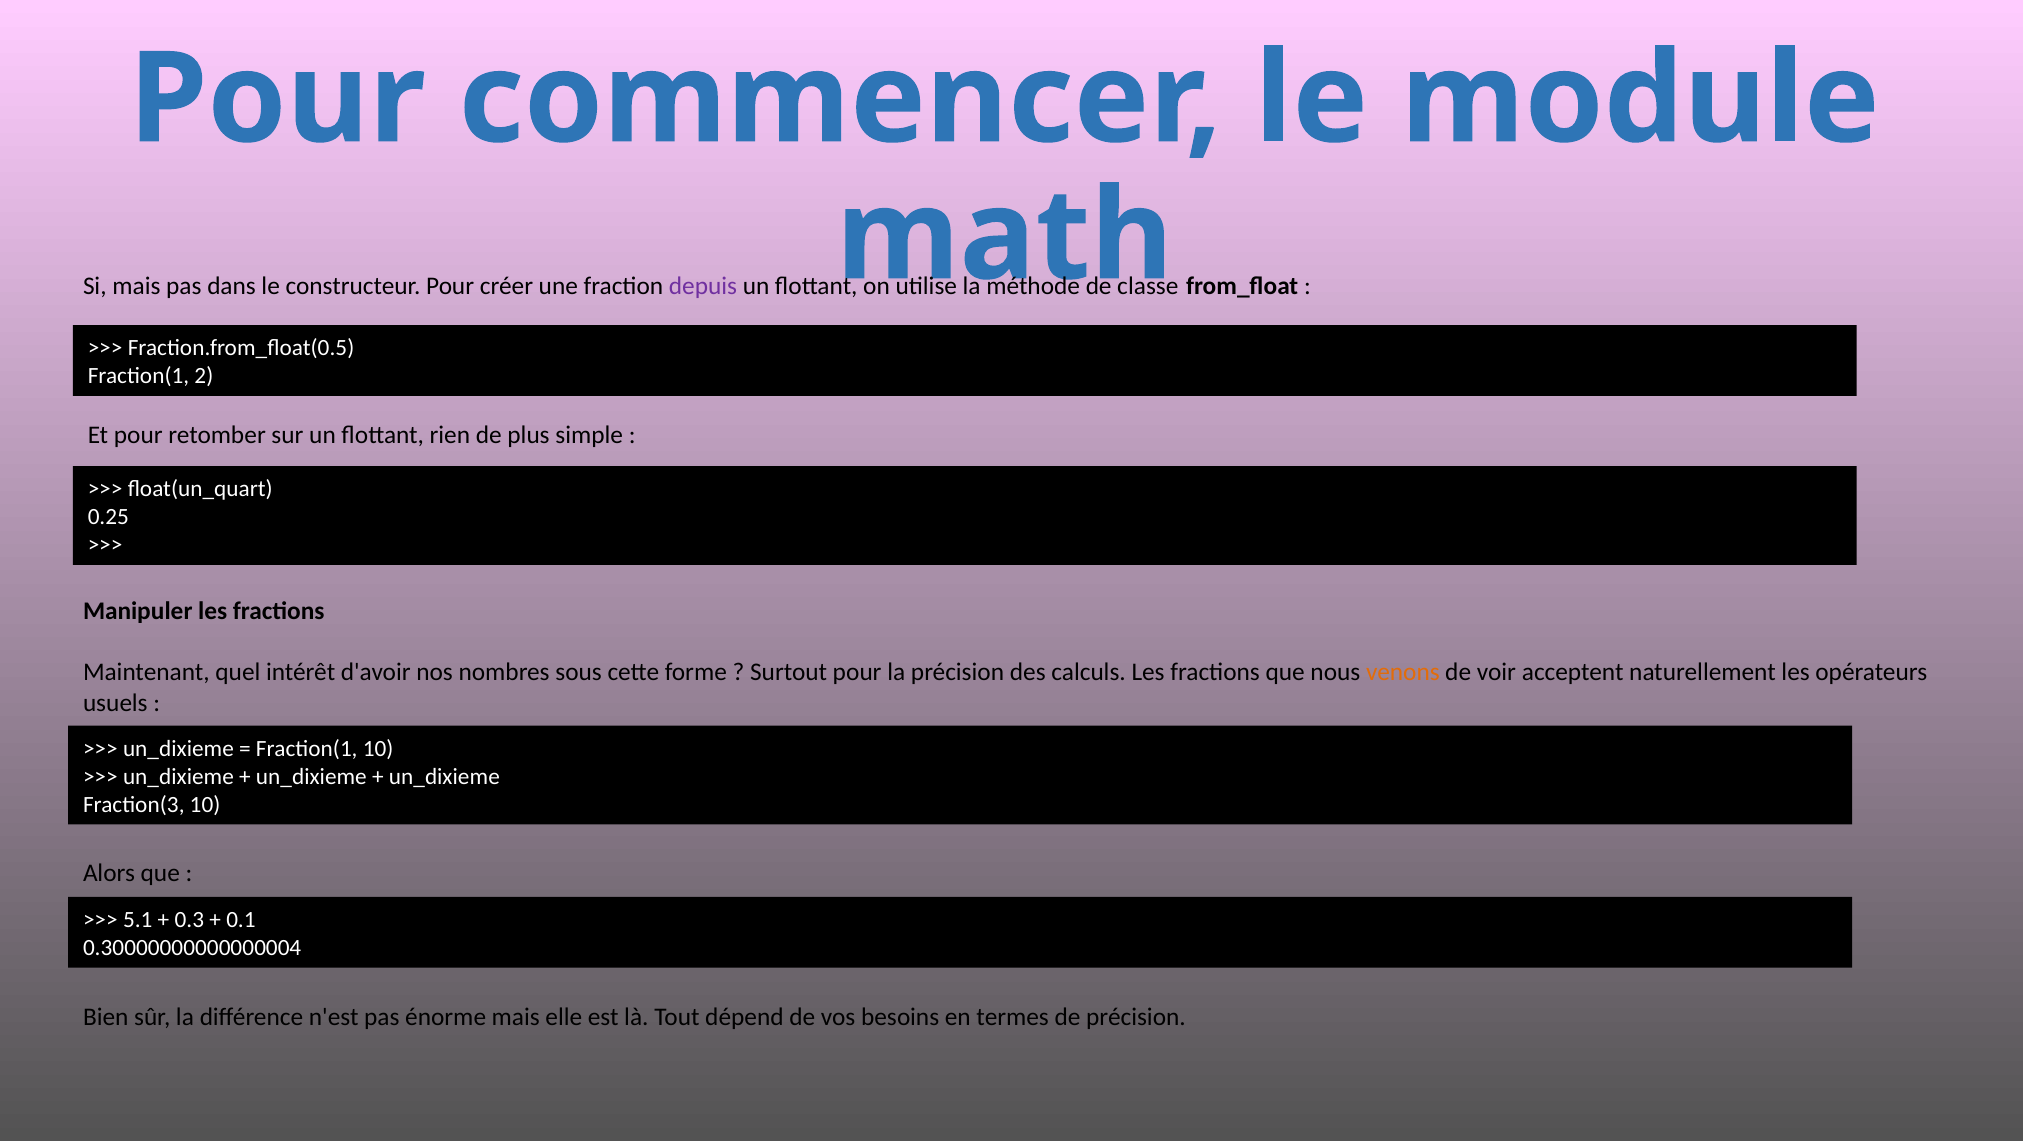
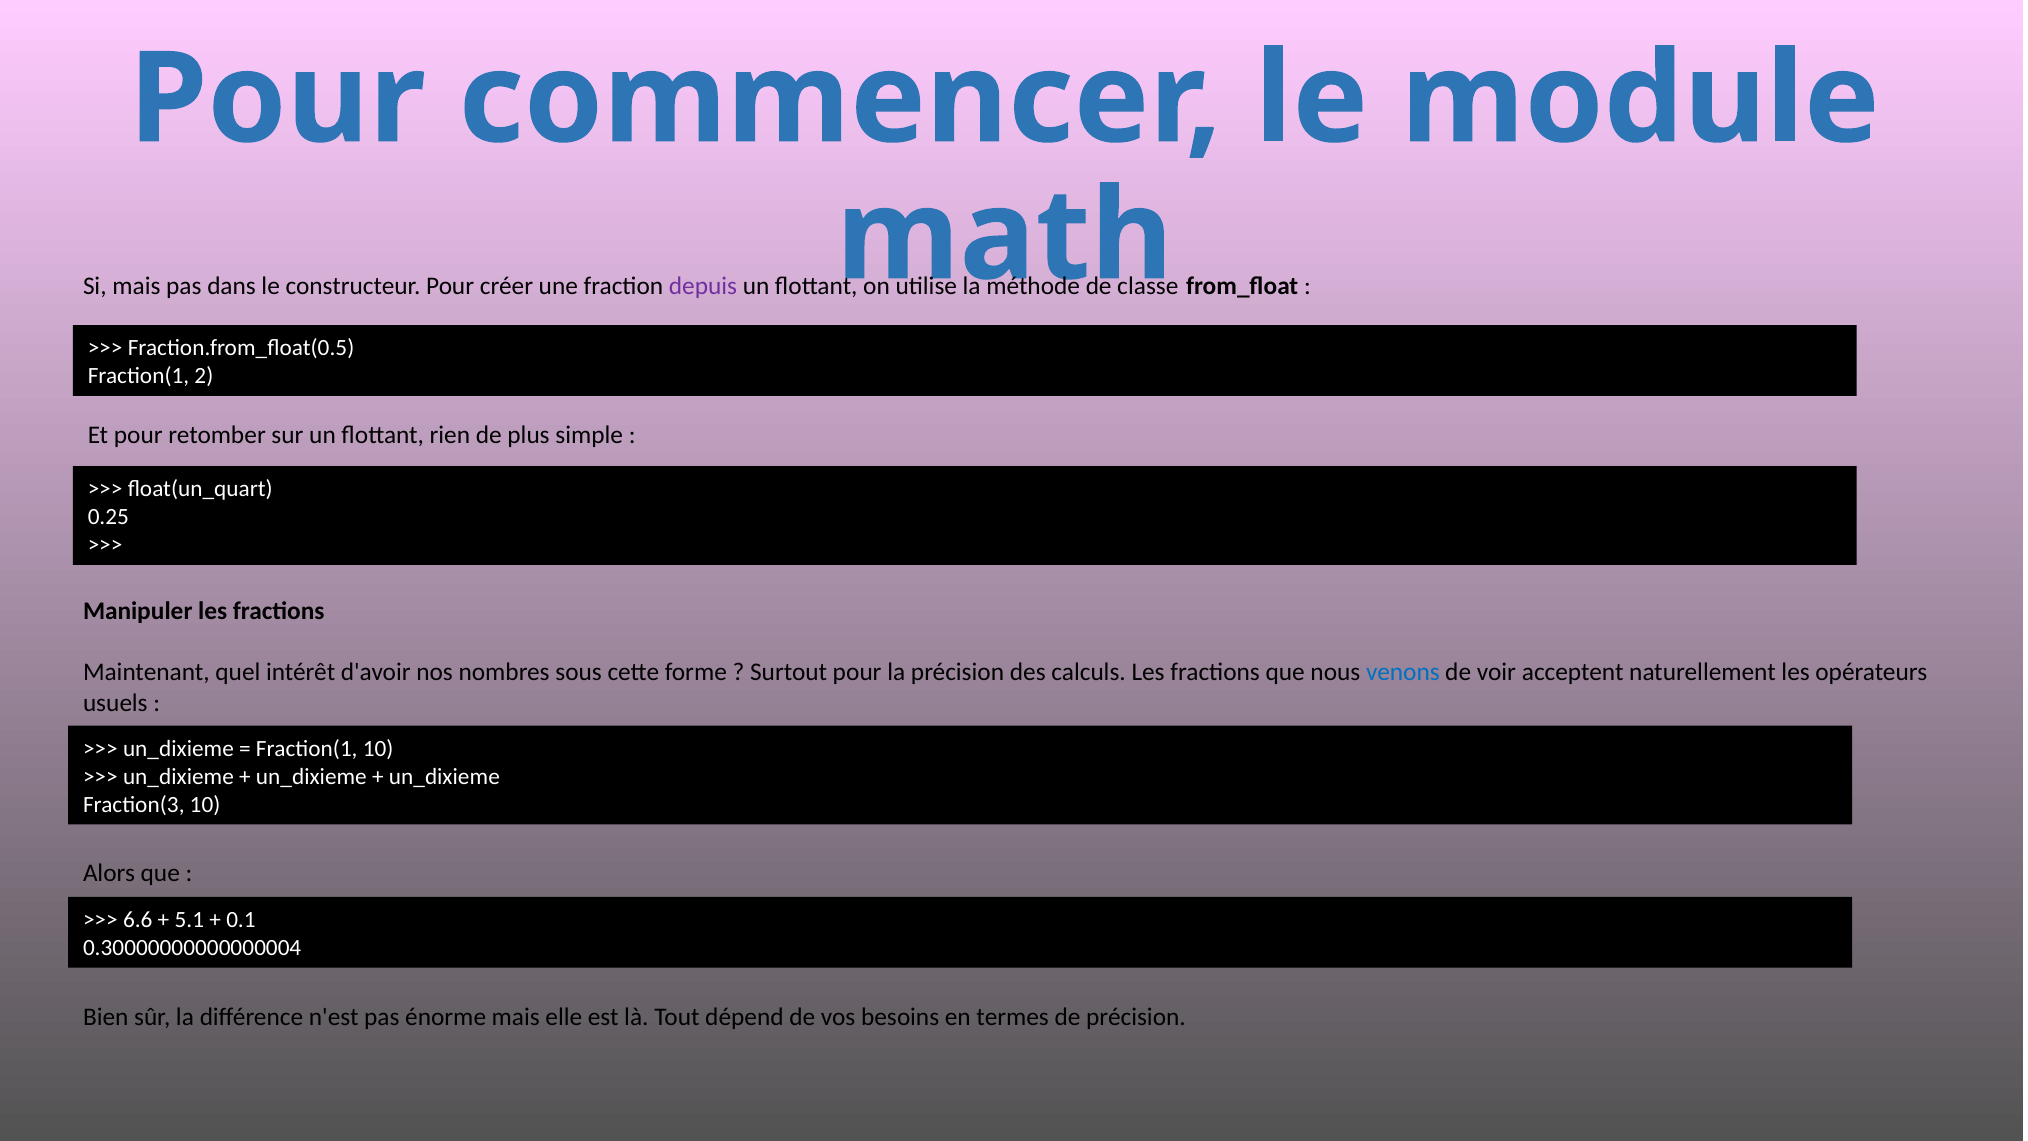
venons colour: orange -> blue
5.1: 5.1 -> 6.6
0.3: 0.3 -> 5.1
